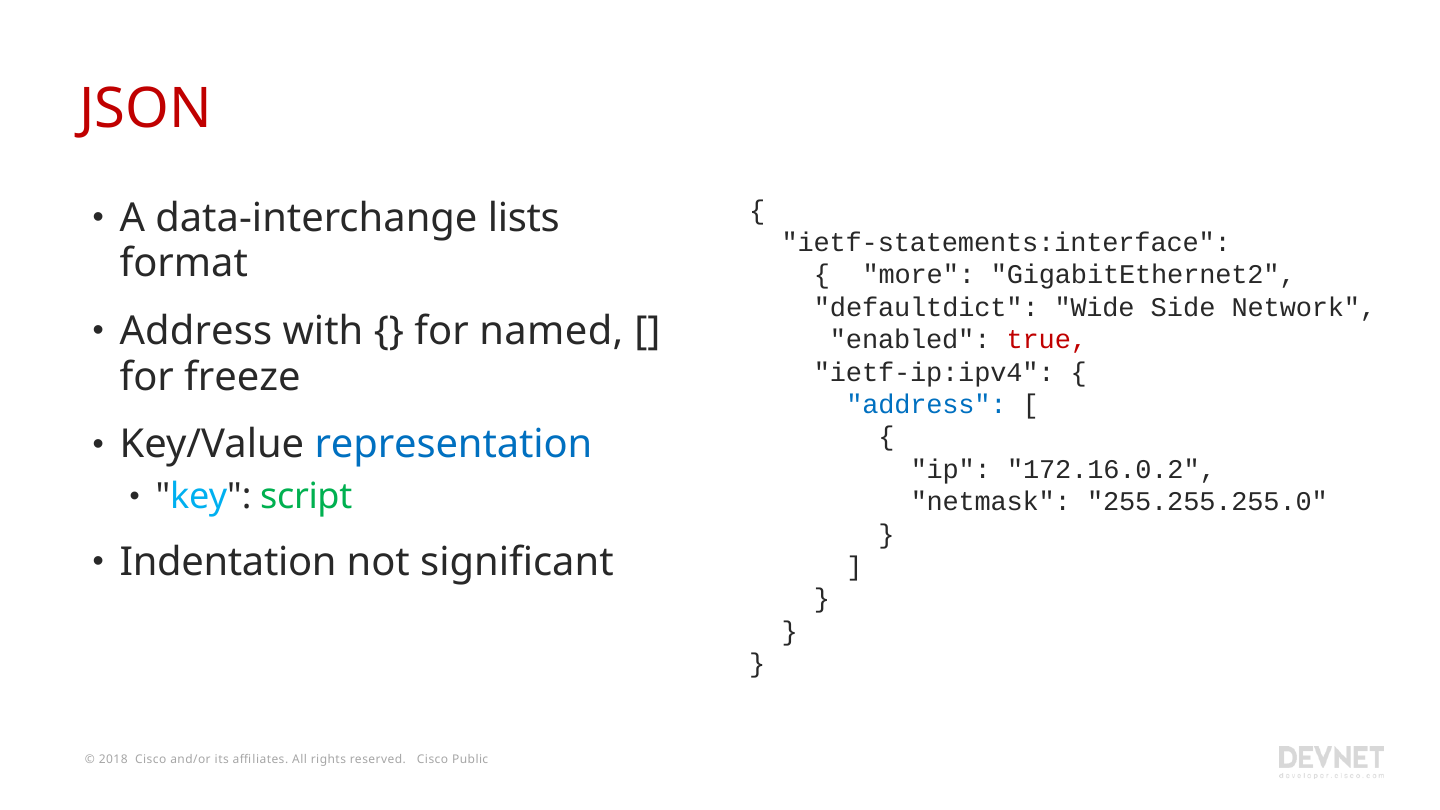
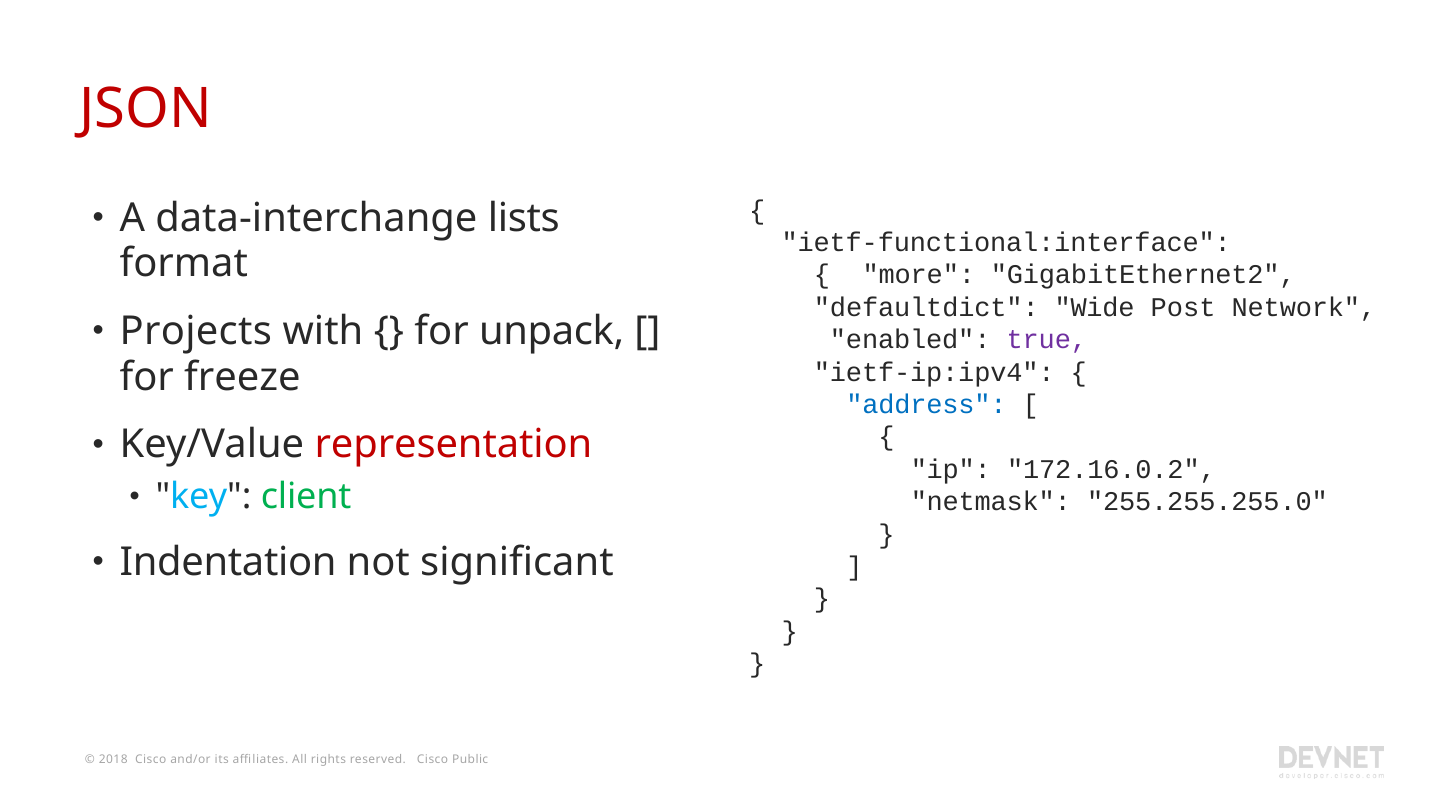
ietf-statements:interface: ietf-statements:interface -> ietf-functional:interface
Side: Side -> Post
Address at (196, 331): Address -> Projects
named: named -> unpack
true colour: red -> purple
representation colour: blue -> red
script: script -> client
